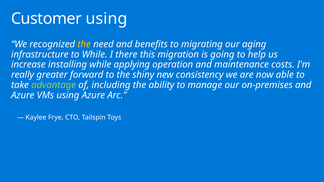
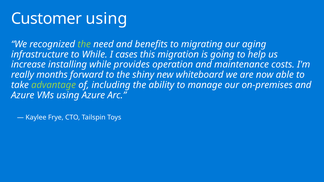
the at (84, 44) colour: yellow -> light green
there: there -> cases
applying: applying -> provides
greater: greater -> months
consistency: consistency -> whiteboard
